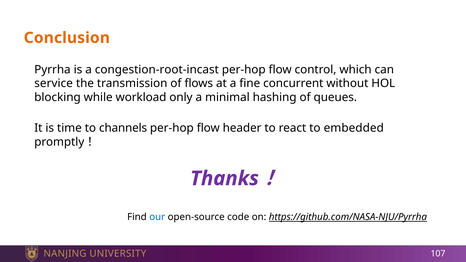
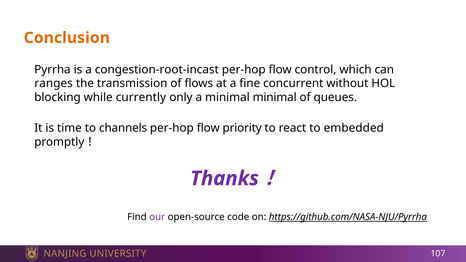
service: service -> ranges
workload: workload -> currently
minimal hashing: hashing -> minimal
header: header -> priority
our colour: blue -> purple
